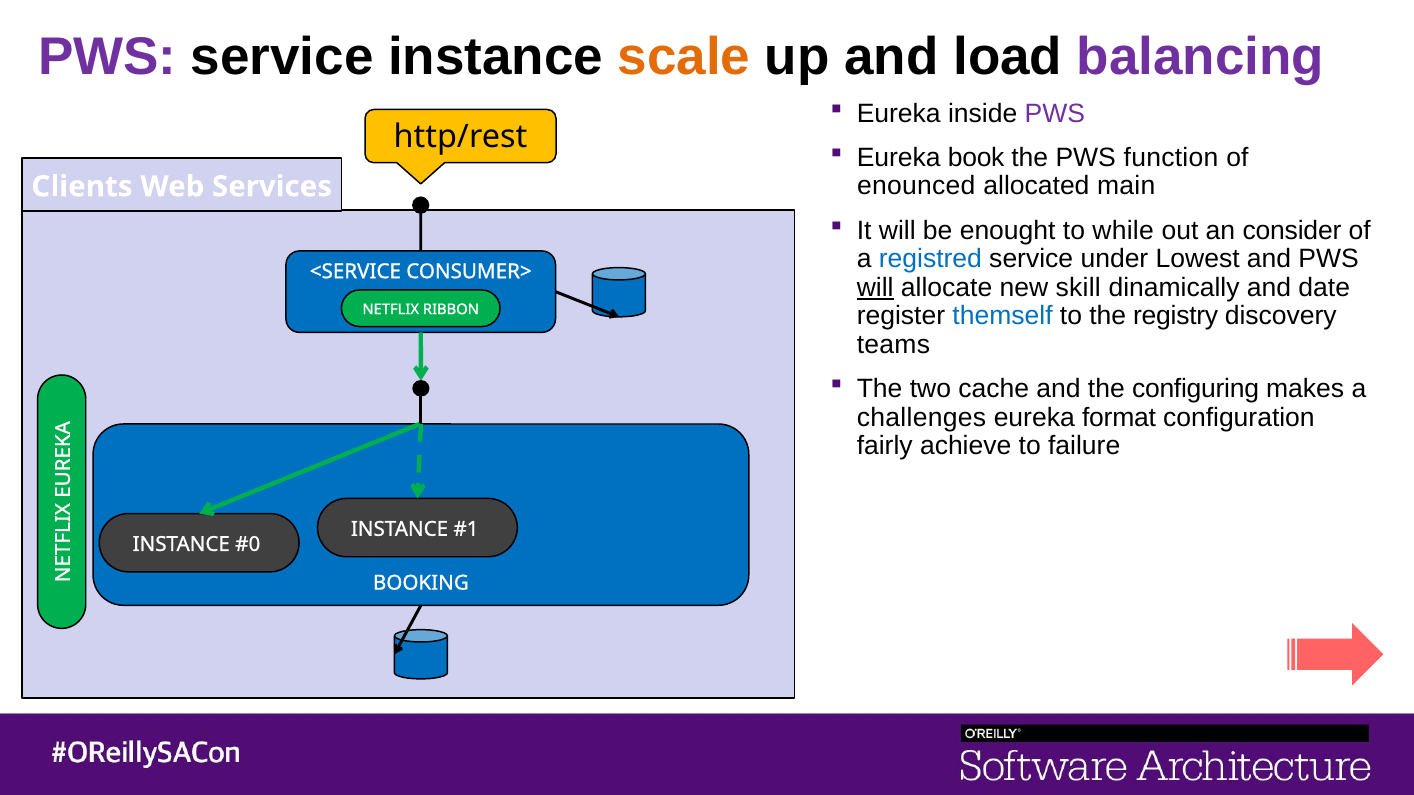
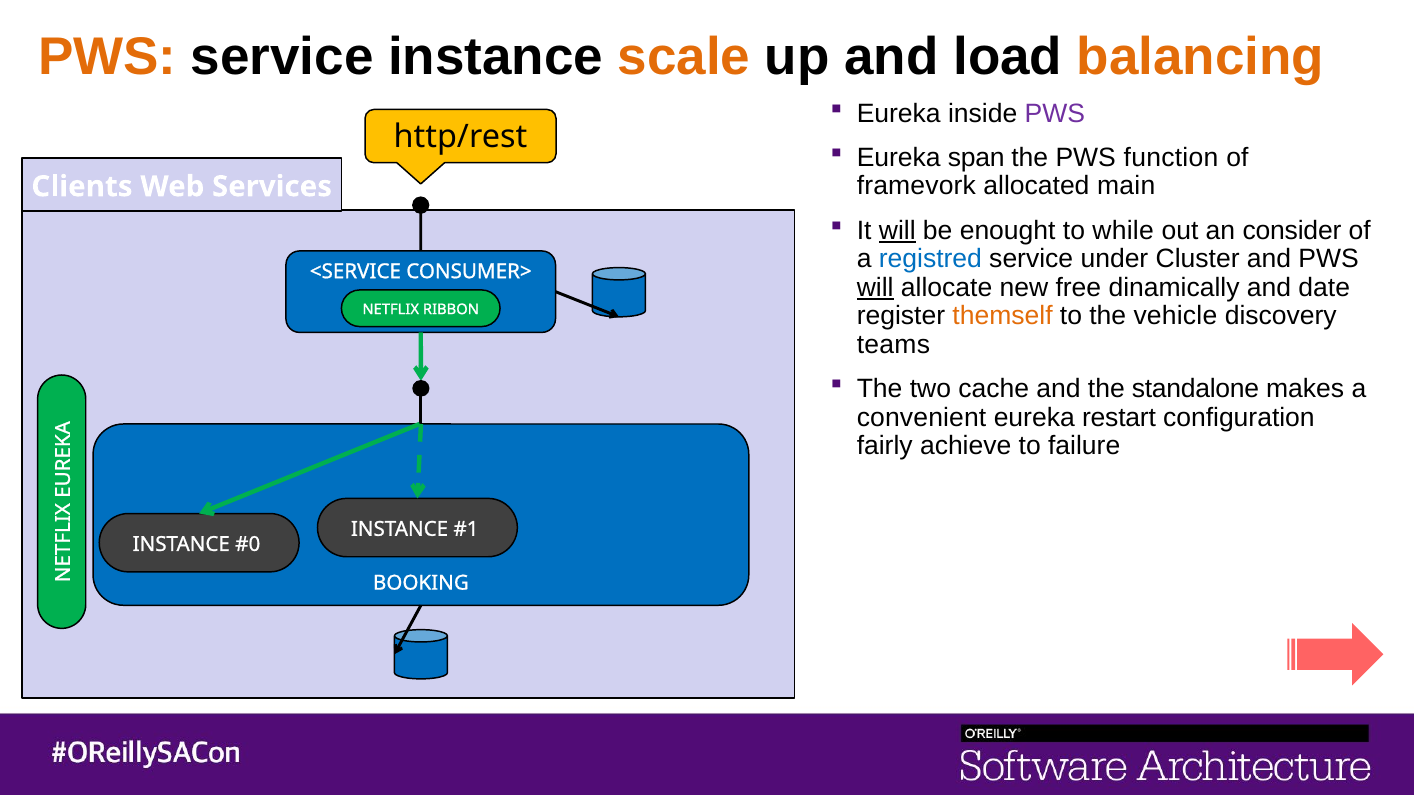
PWS at (107, 57) colour: purple -> orange
balancing colour: purple -> orange
book: book -> span
enounced: enounced -> framevork
will at (897, 230) underline: none -> present
Lowest: Lowest -> Cluster
skill: skill -> free
themself colour: blue -> orange
registry: registry -> vehicle
configuring: configuring -> standalone
challenges: challenges -> convenient
format: format -> restart
